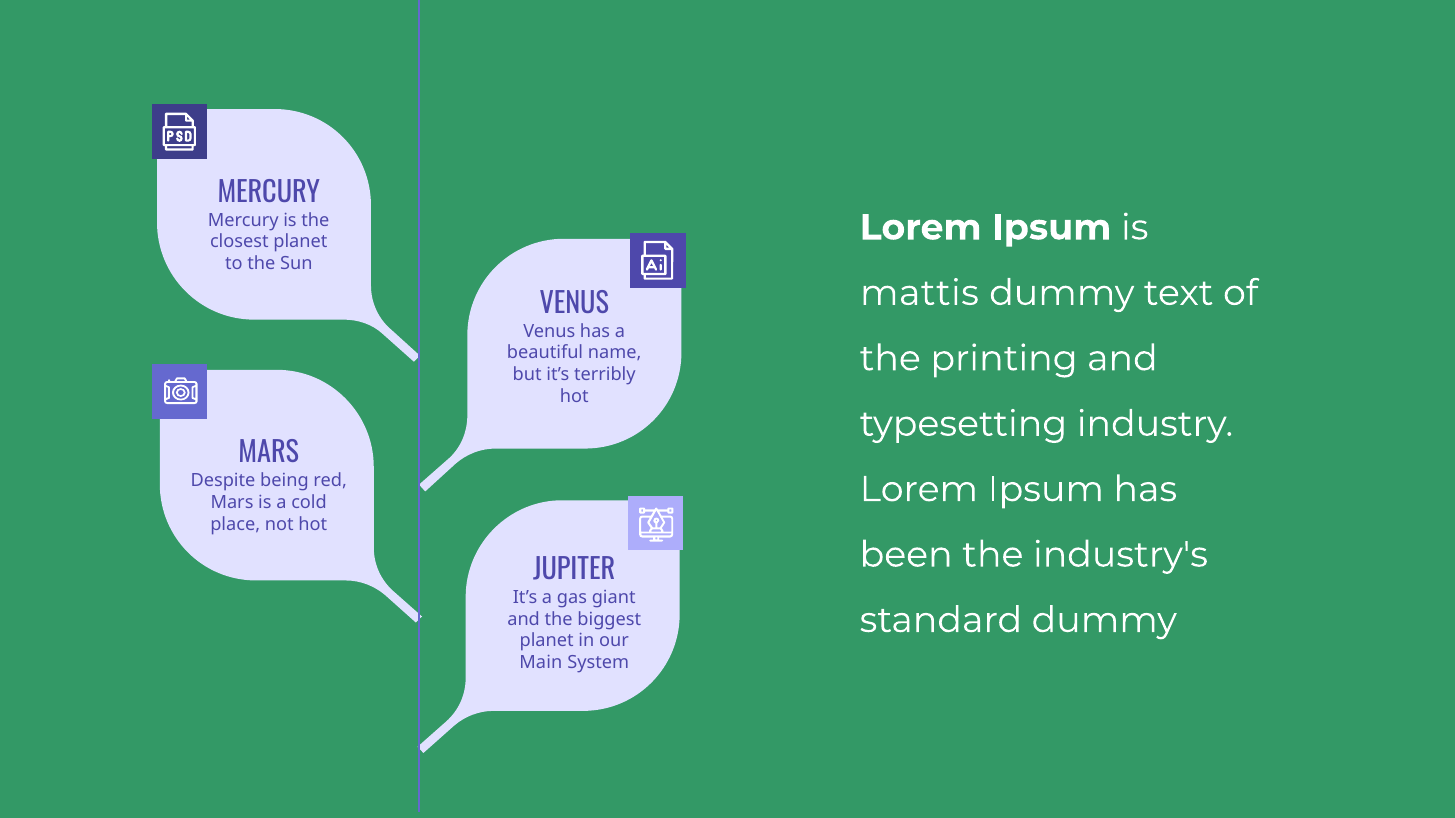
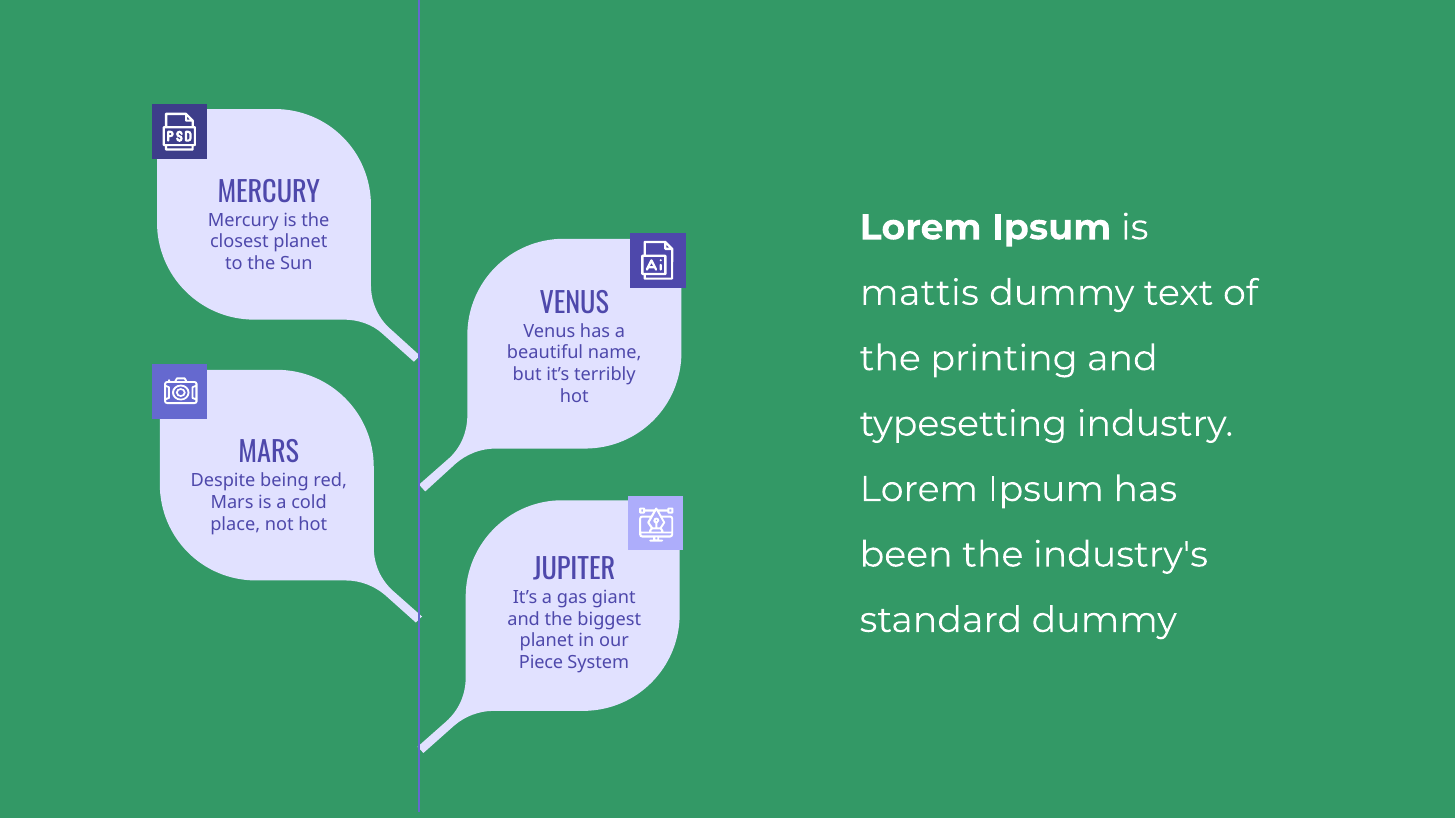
Main: Main -> Piece
